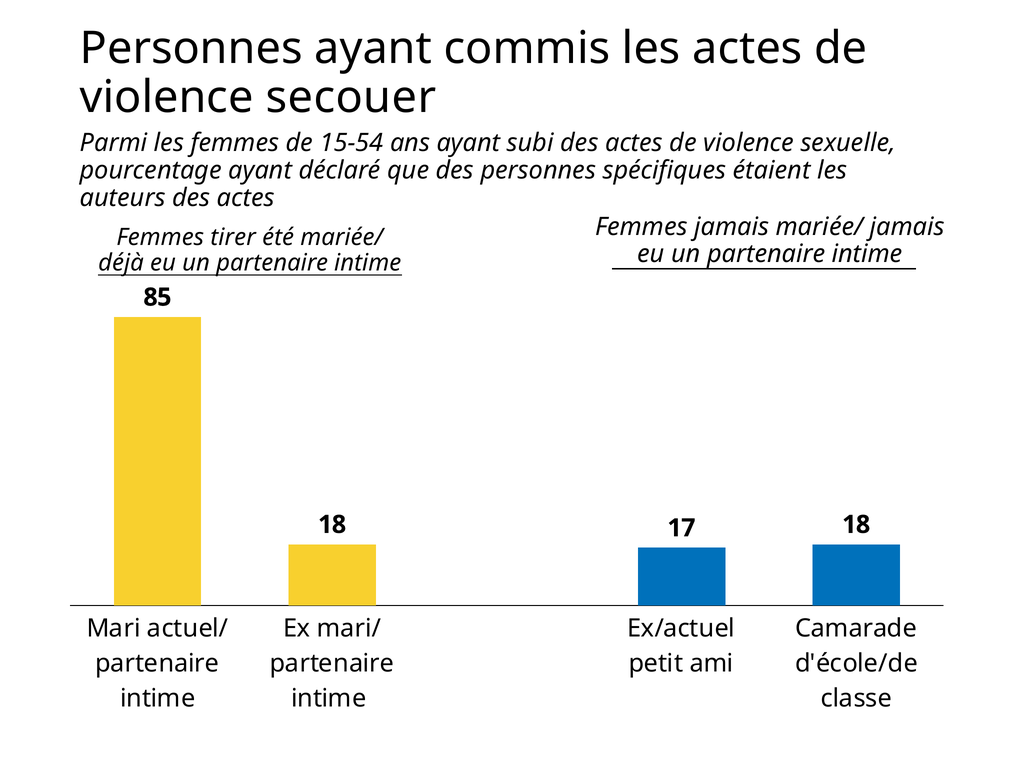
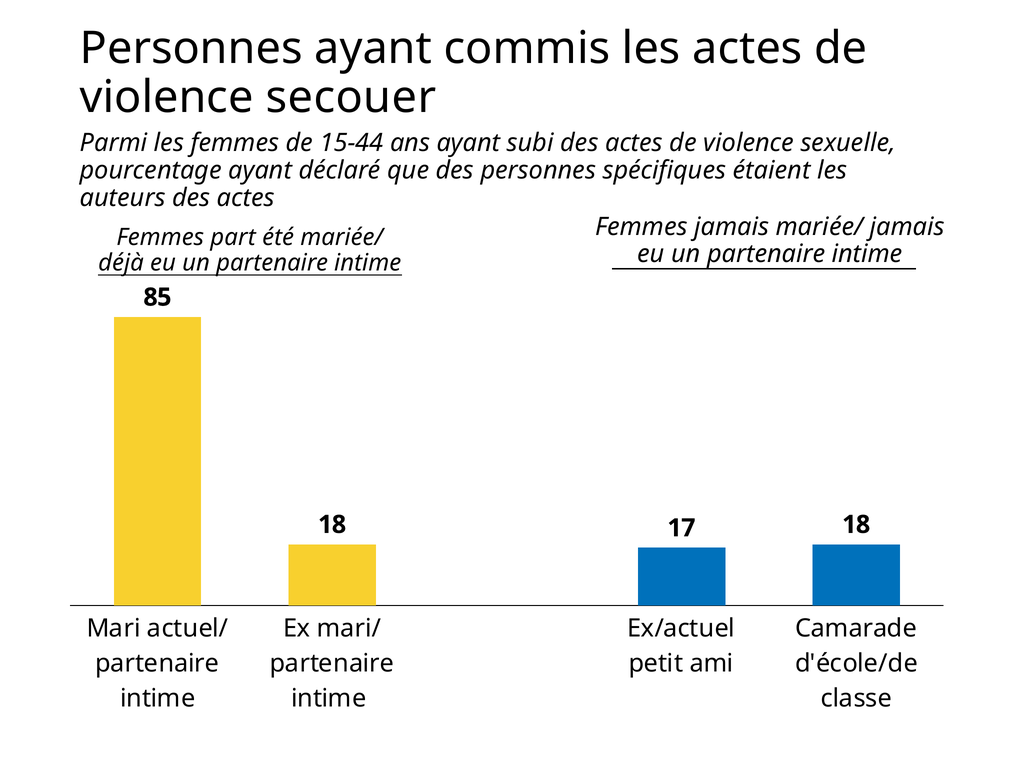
15-54: 15-54 -> 15-44
tirer: tirer -> part
